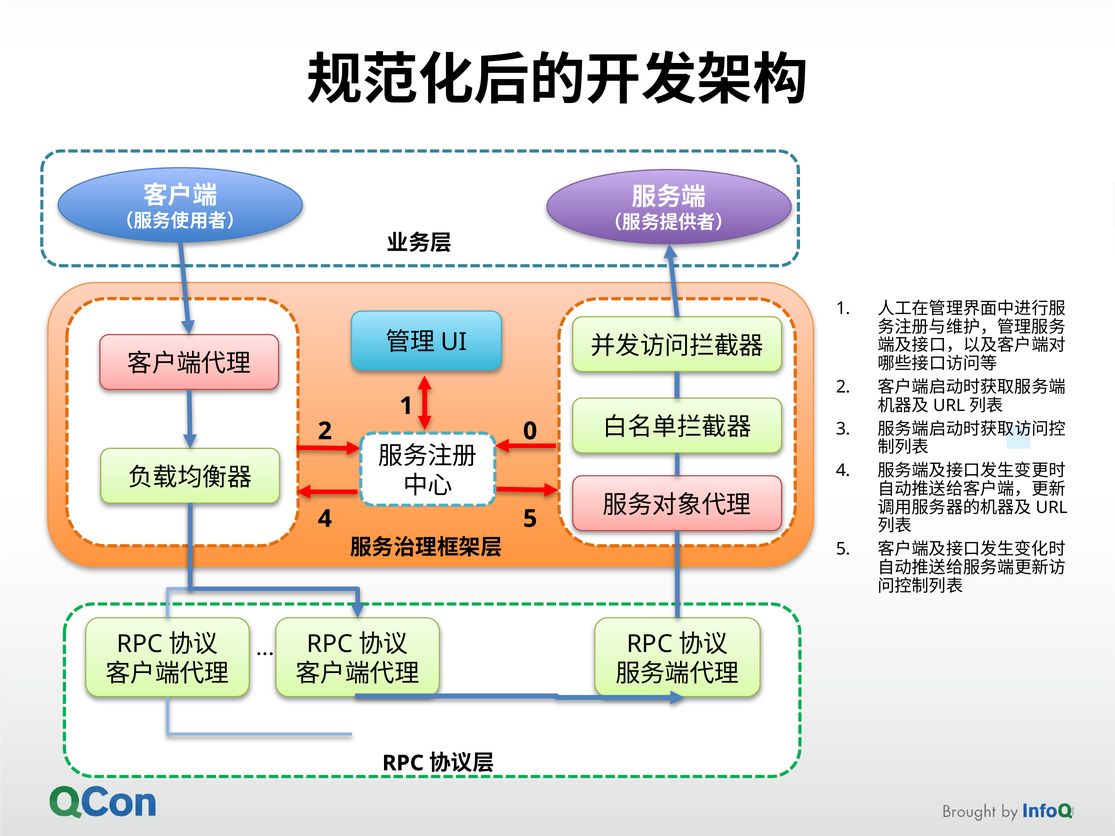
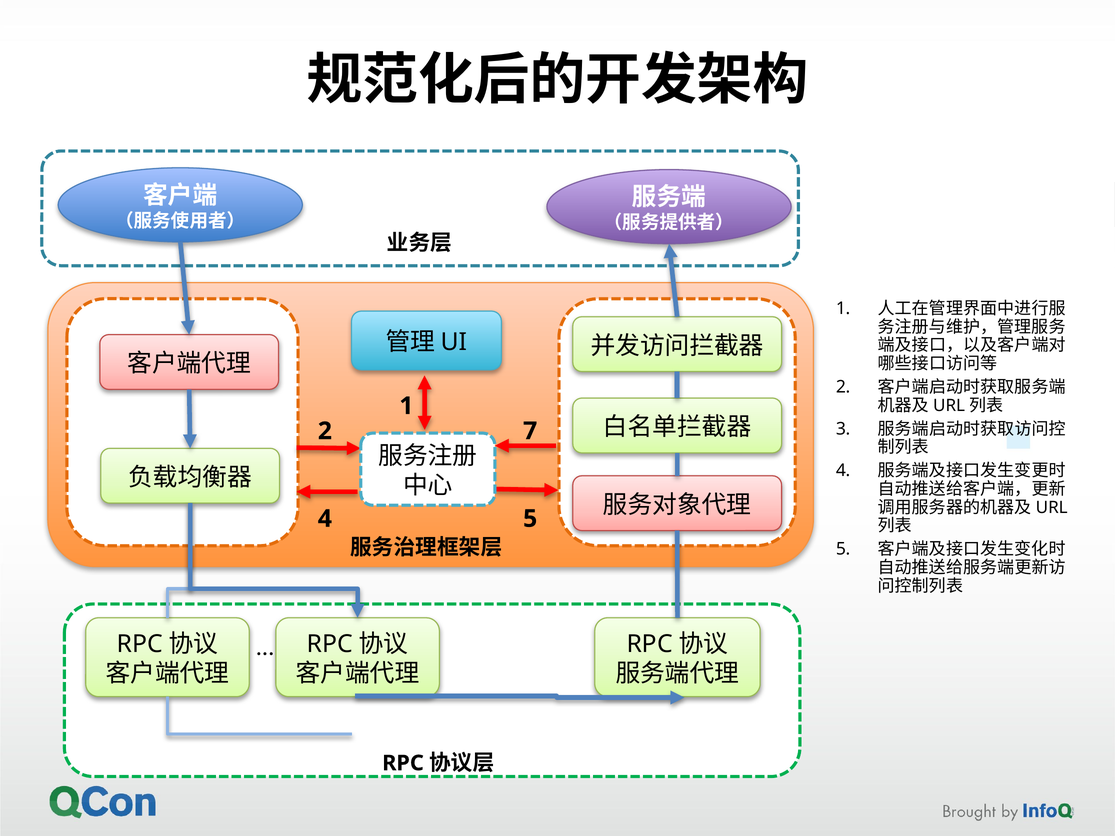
0: 0 -> 7
